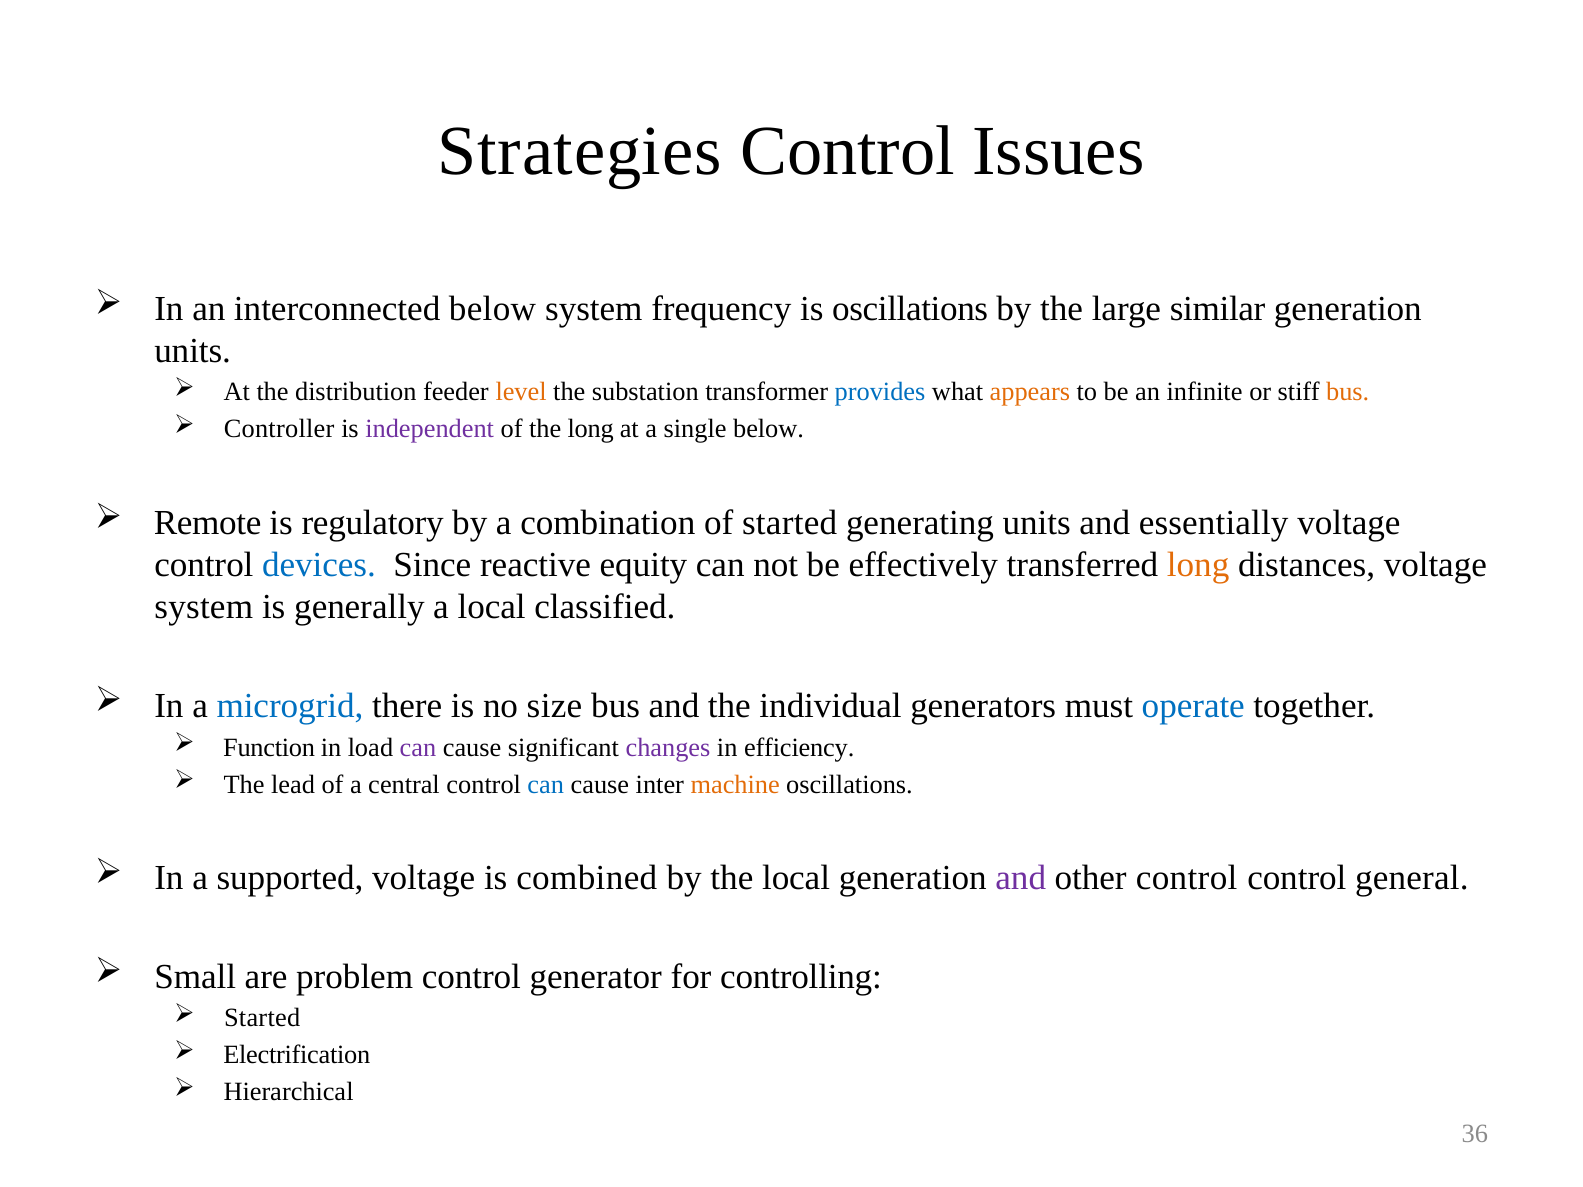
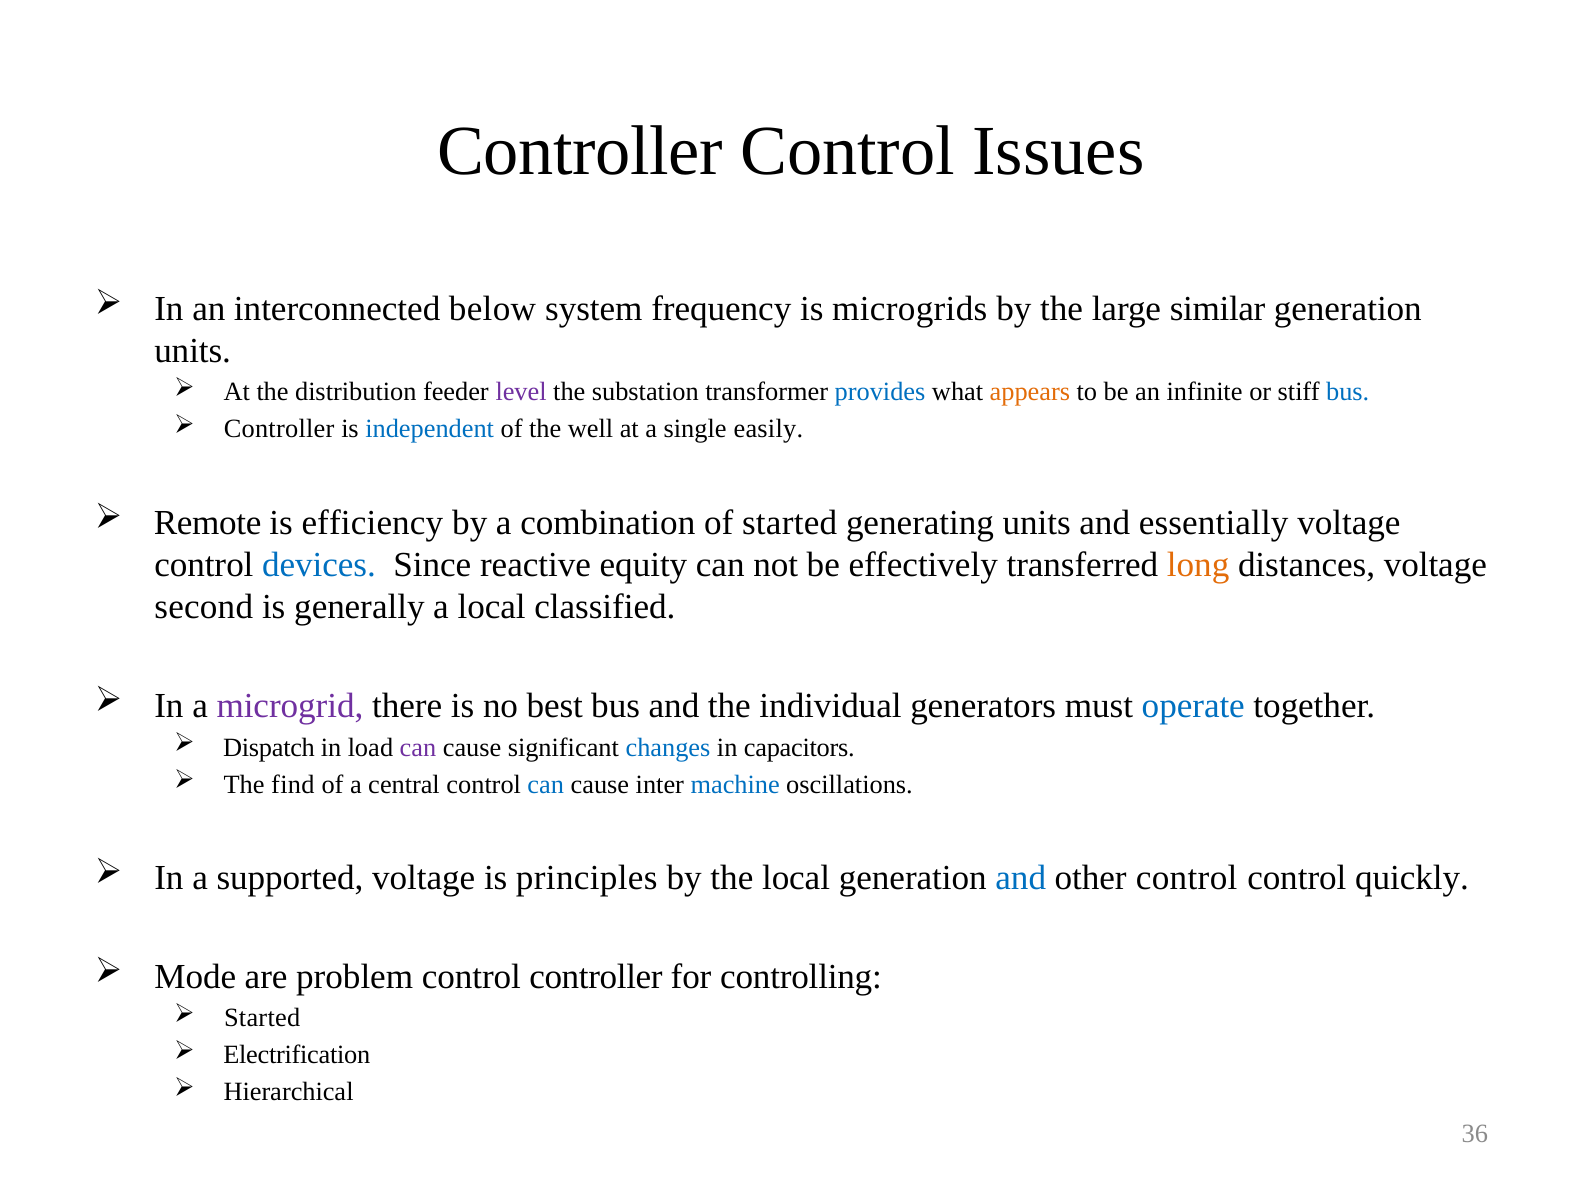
Strategies at (580, 151): Strategies -> Controller
is oscillations: oscillations -> microgrids
level colour: orange -> purple
bus at (1348, 392) colour: orange -> blue
independent colour: purple -> blue
the long: long -> well
single below: below -> easily
regulatory: regulatory -> efficiency
system at (204, 607): system -> second
microgrid colour: blue -> purple
size: size -> best
Function: Function -> Dispatch
changes colour: purple -> blue
efficiency: efficiency -> capacitors
lead: lead -> find
machine colour: orange -> blue
combined: combined -> principles
and at (1021, 878) colour: purple -> blue
general: general -> quickly
Small: Small -> Mode
control generator: generator -> controller
